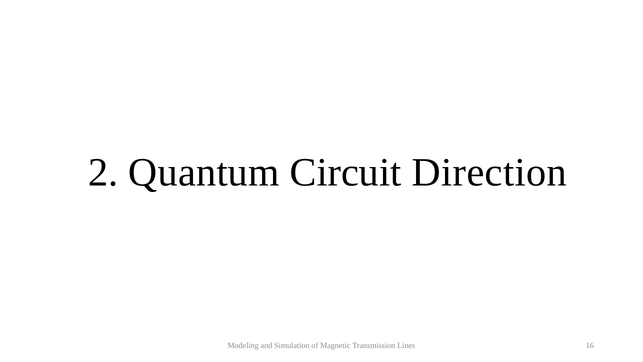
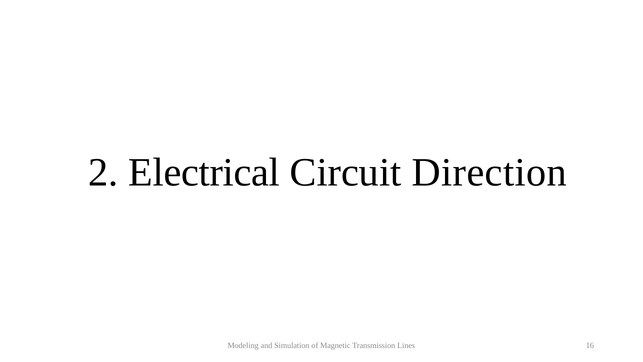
Quantum: Quantum -> Electrical
